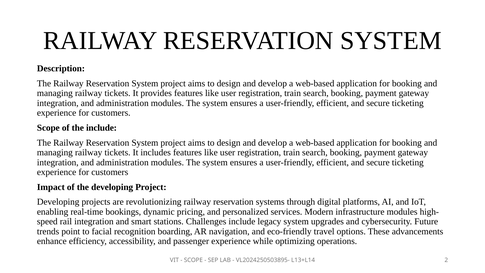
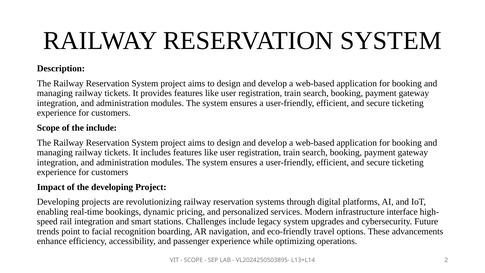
infrastructure modules: modules -> interface
